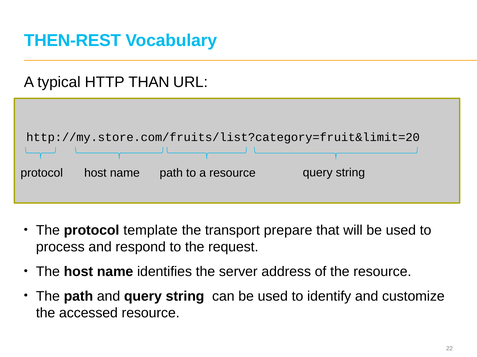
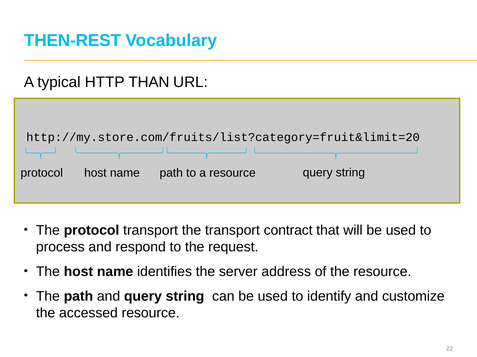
protocol template: template -> transport
prepare: prepare -> contract
